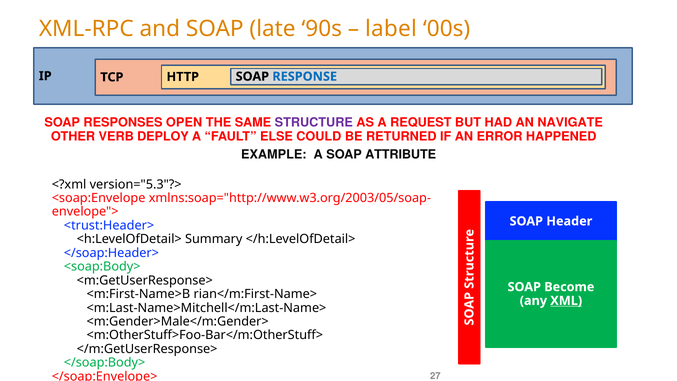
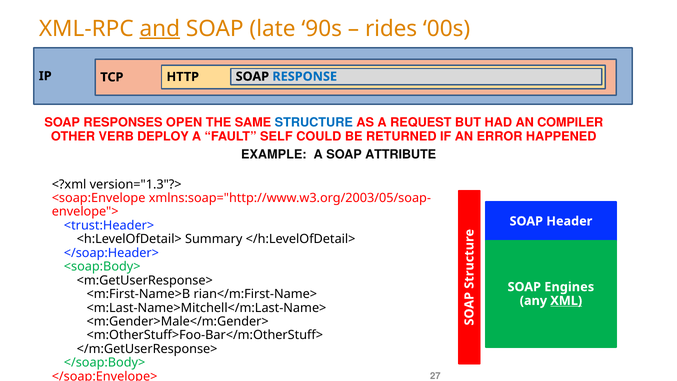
and underline: none -> present
label: label -> rides
STRUCTURE colour: purple -> blue
NAVIGATE: NAVIGATE -> COMPILER
ELSE: ELSE -> SELF
version="5.3"?>: version="5.3"?> -> version="1.3"?>
Become: Become -> Engines
